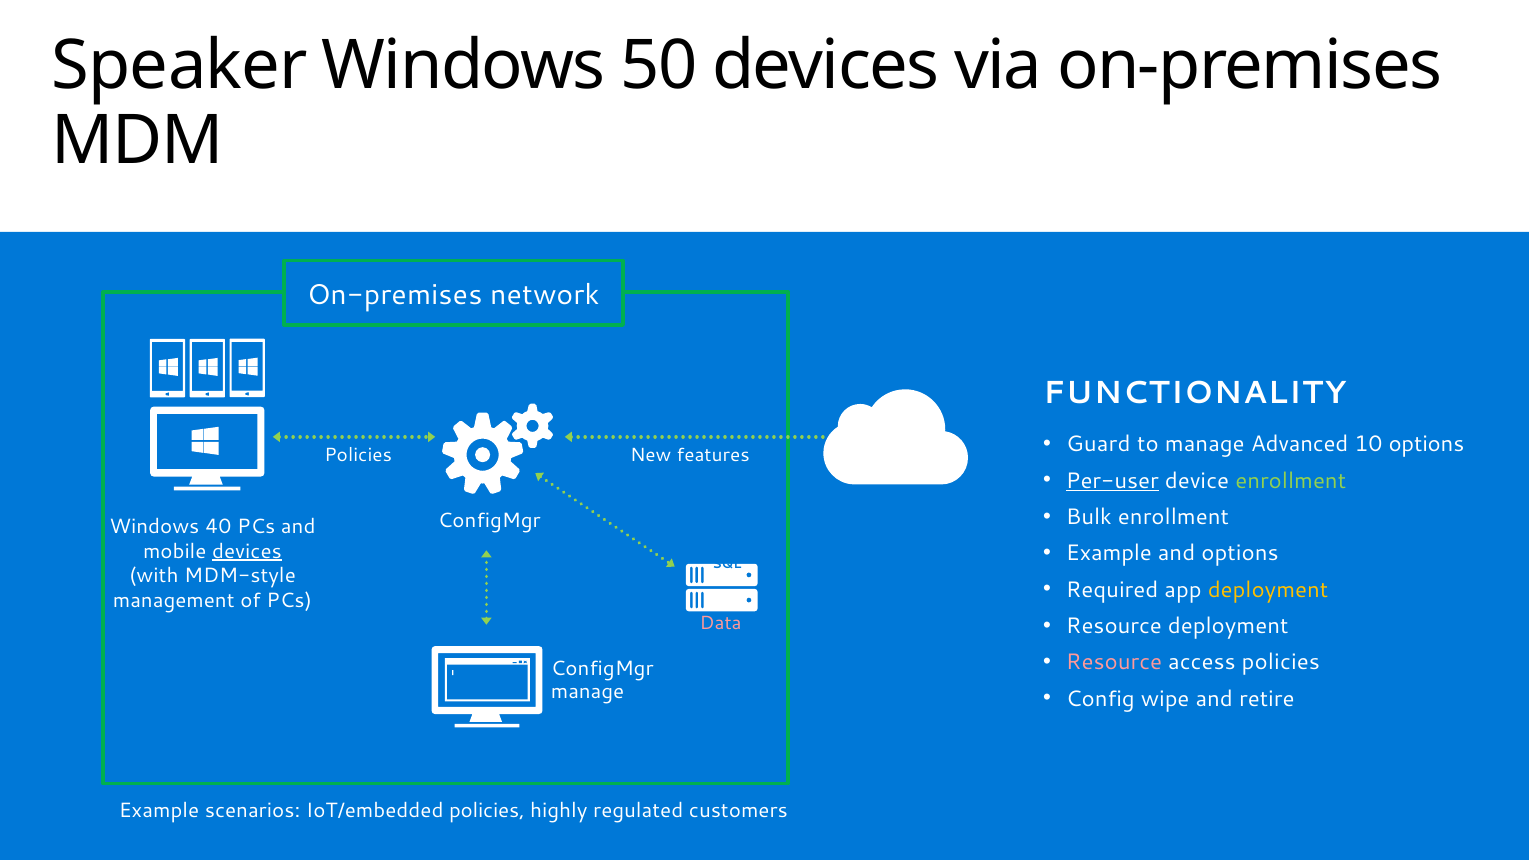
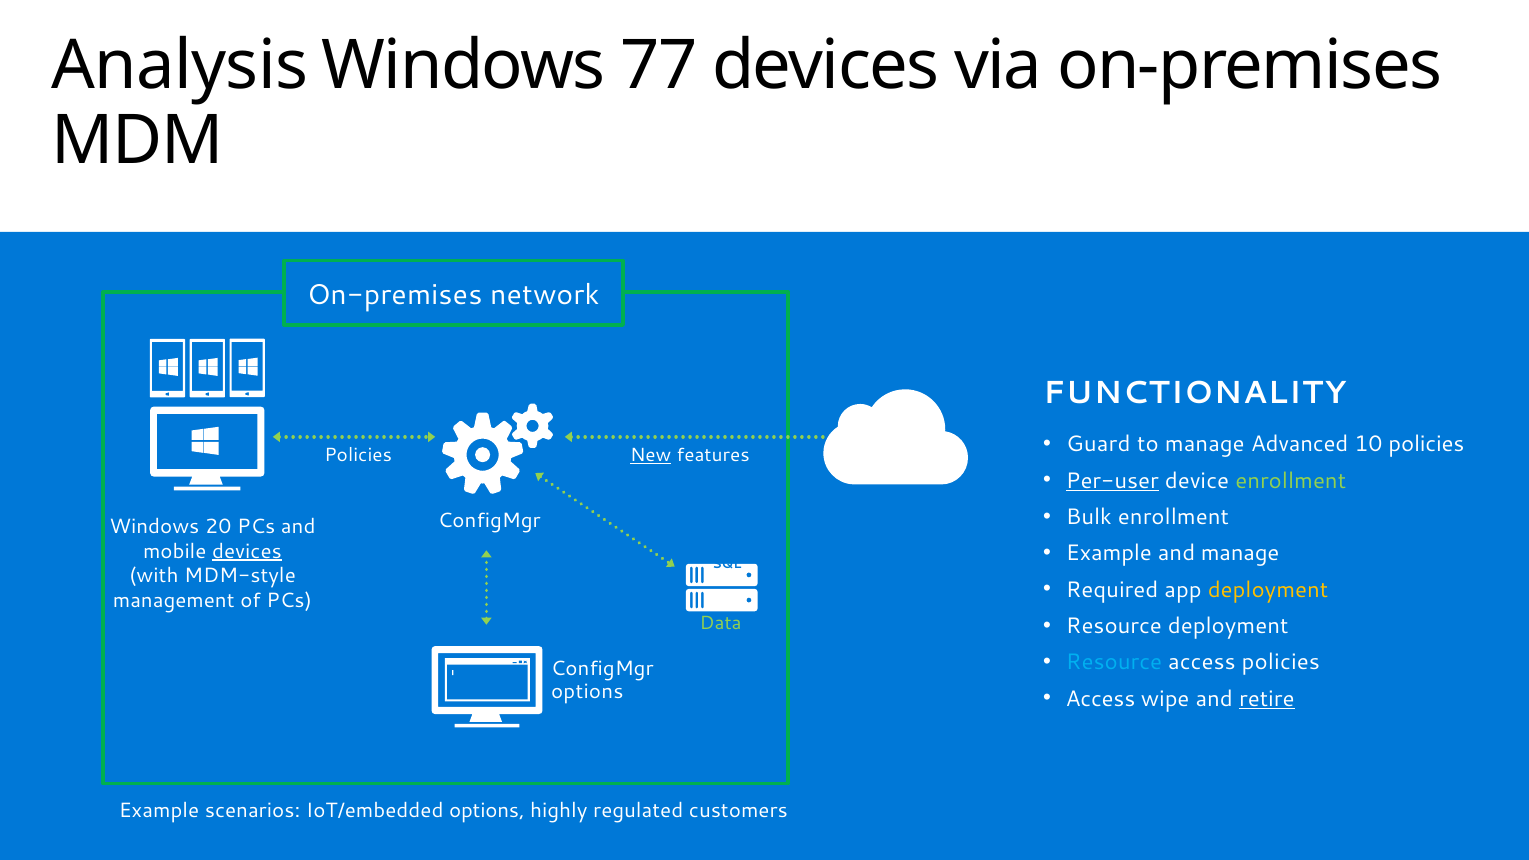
Speaker: Speaker -> Analysis
50: 50 -> 77
10 options: options -> policies
New underline: none -> present
40: 40 -> 20
and options: options -> manage
Data colour: pink -> light green
Resource at (1114, 662) colour: pink -> light blue
manage at (588, 691): manage -> options
Config at (1100, 699): Config -> Access
retire underline: none -> present
IoT/embedded policies: policies -> options
